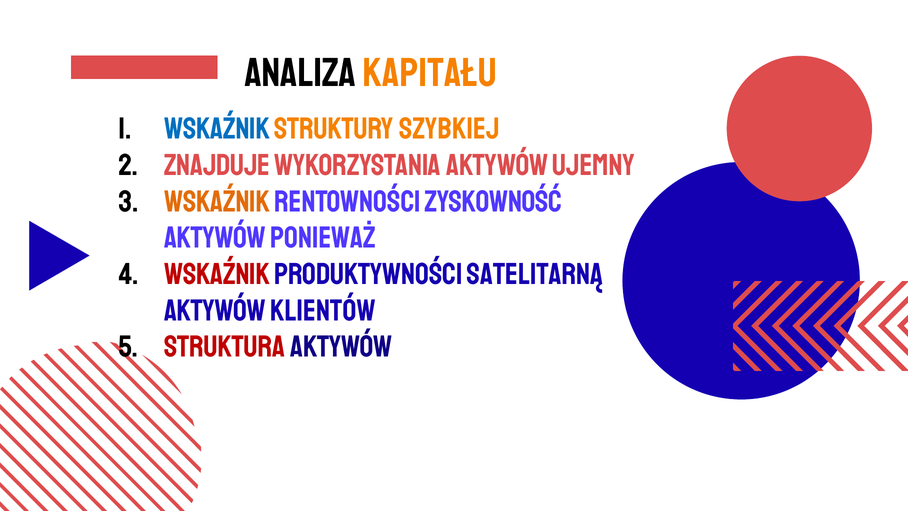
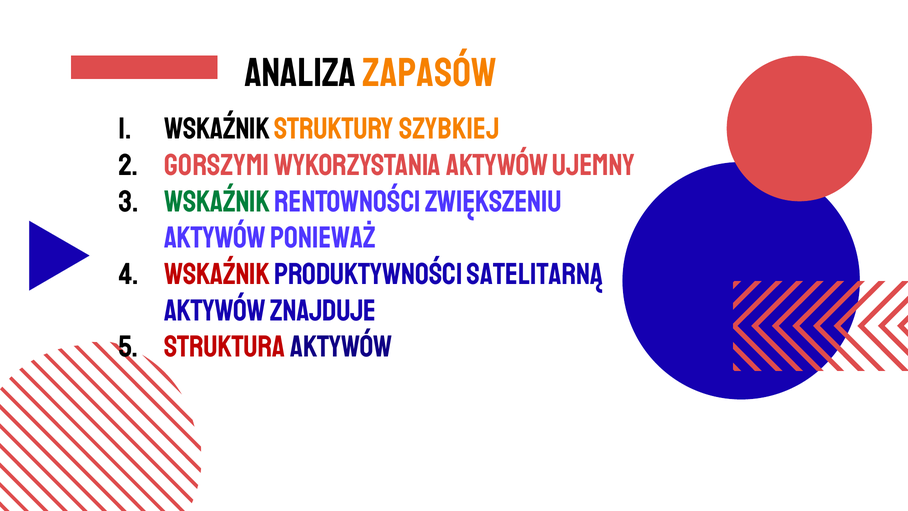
Kapitału: Kapitału -> Zapasów
Wskaźnik at (217, 129) colour: blue -> black
ZNAJDUJE: ZNAJDUJE -> GORSZYMI
Wskaźnik at (217, 201) colour: orange -> green
ZYSKOWNOŚĆ: ZYSKOWNOŚĆ -> ZWIĘKSZENIU
KLIENTÓW: KLIENTÓW -> ZNAJDUJE
